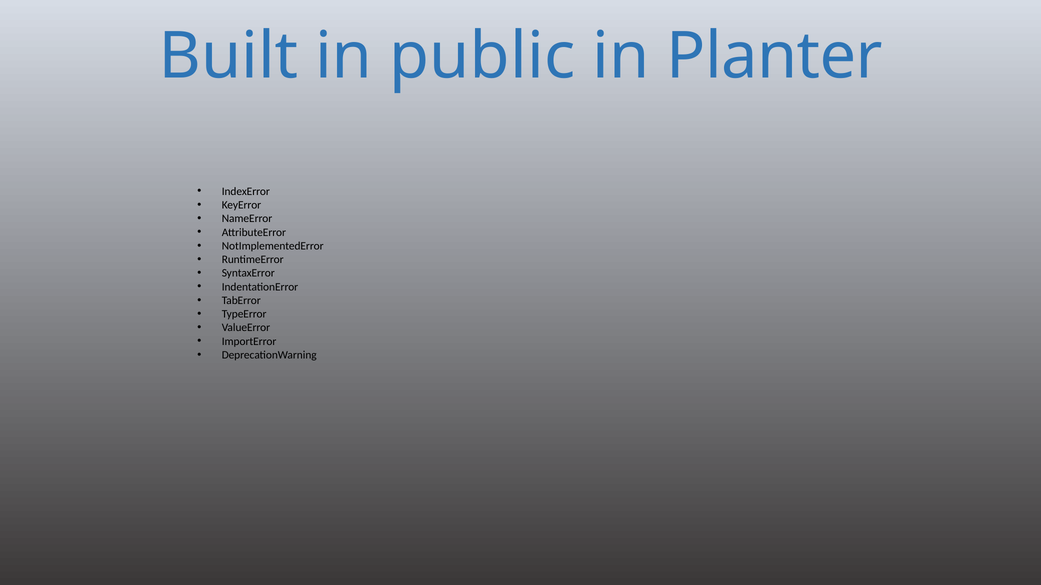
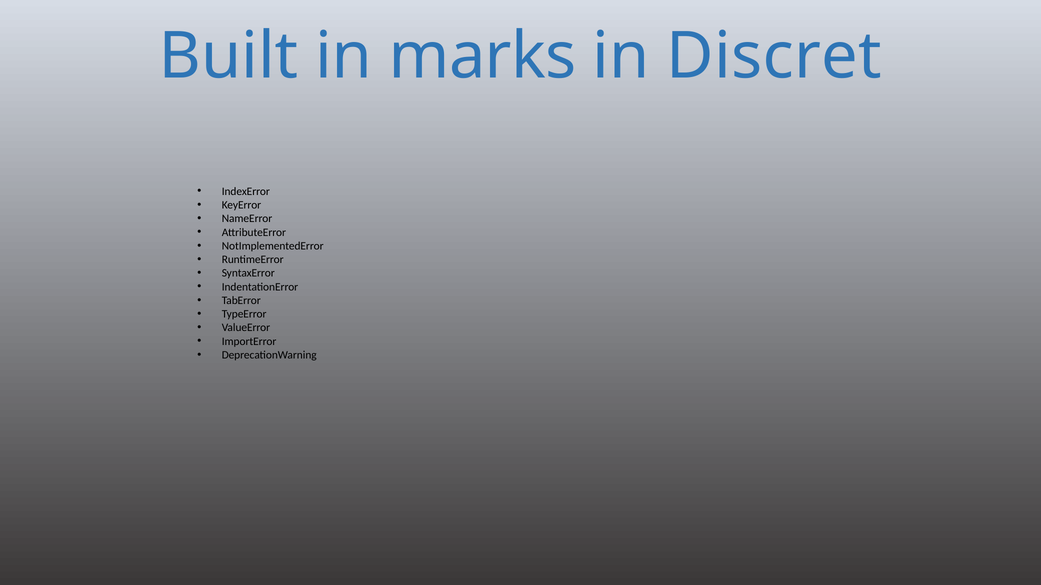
public: public -> marks
Planter: Planter -> Discret
